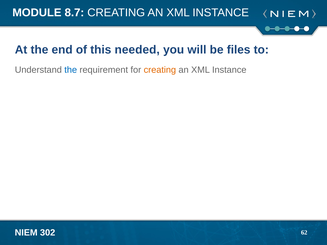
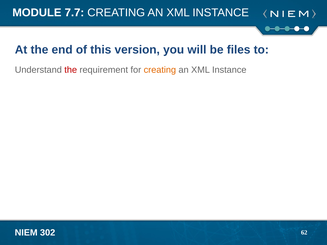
8.7: 8.7 -> 7.7
needed: needed -> version
the at (71, 70) colour: blue -> red
